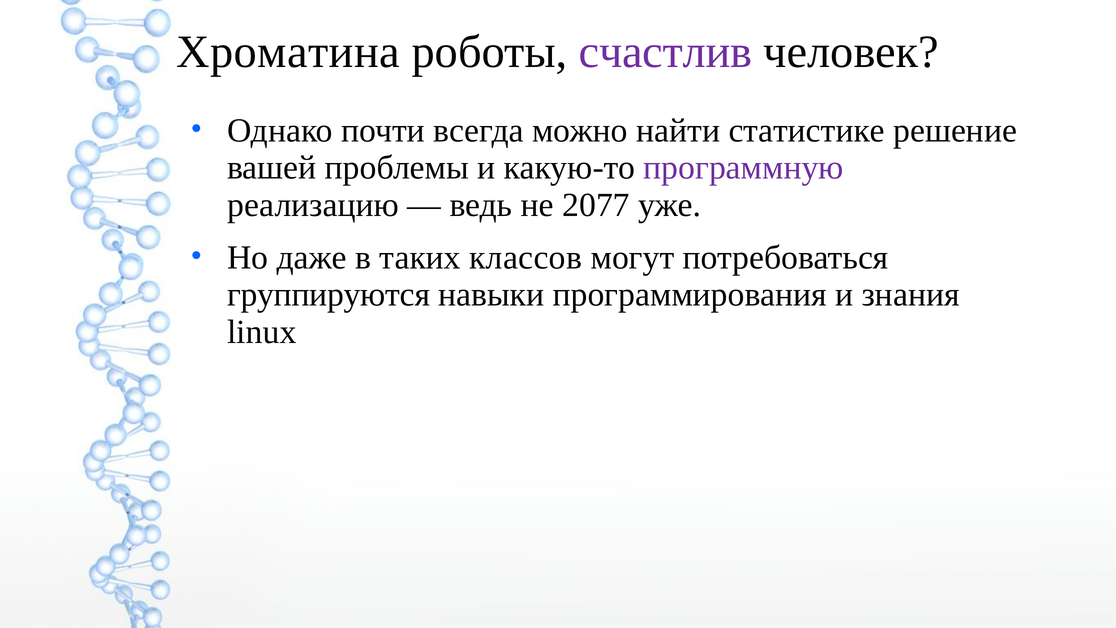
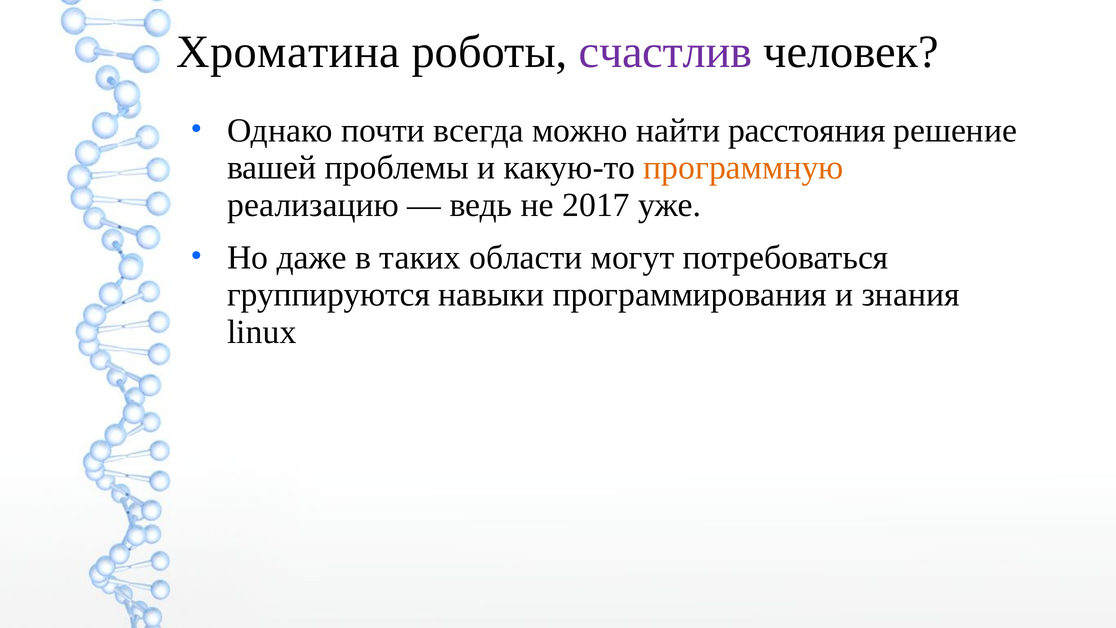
статистике: статистике -> расстояния
программную colour: purple -> orange
2077: 2077 -> 2017
классов: классов -> области
